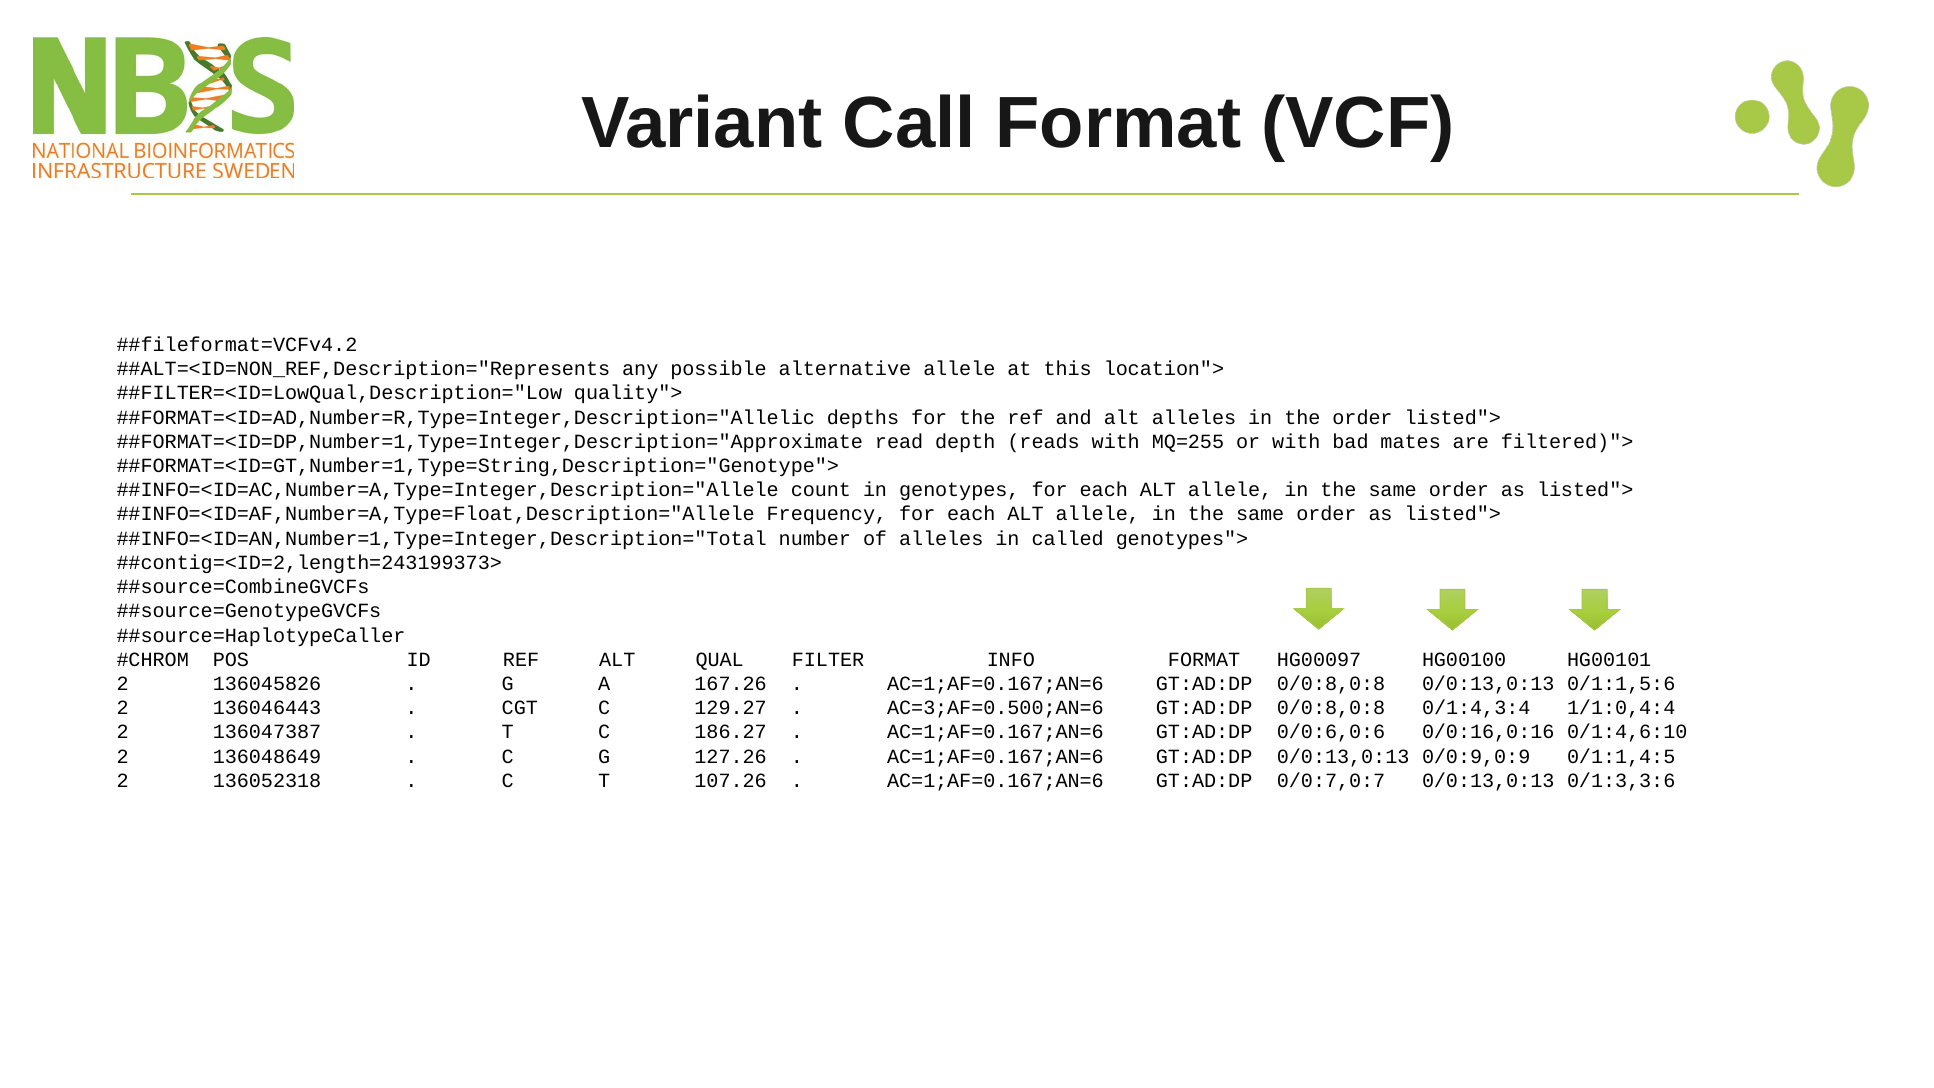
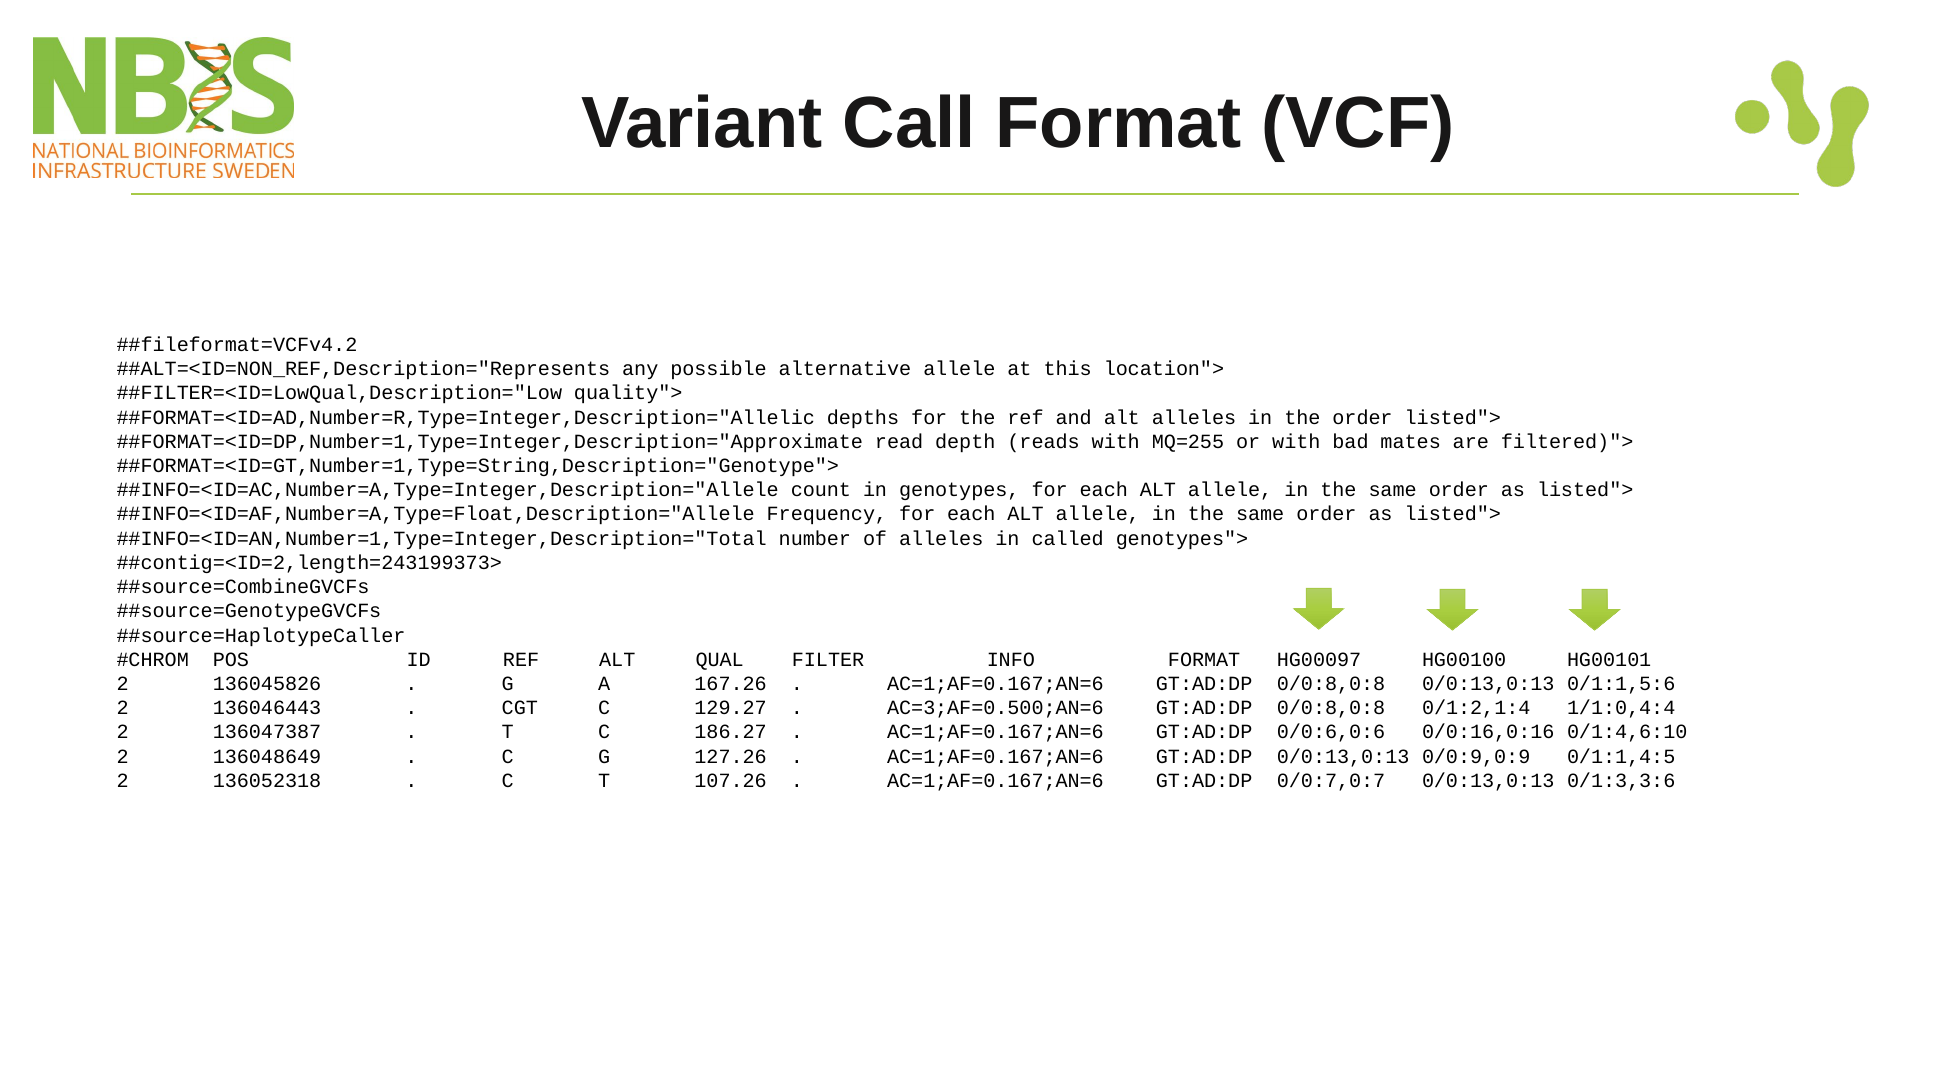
0/1:4,3:4: 0/1:4,3:4 -> 0/1:2,1:4
